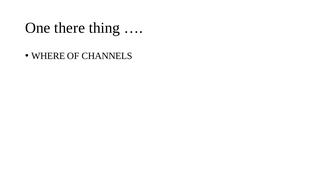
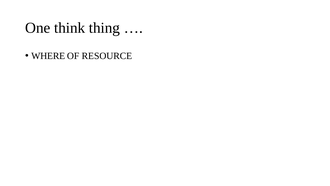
there: there -> think
CHANNELS: CHANNELS -> RESOURCE
